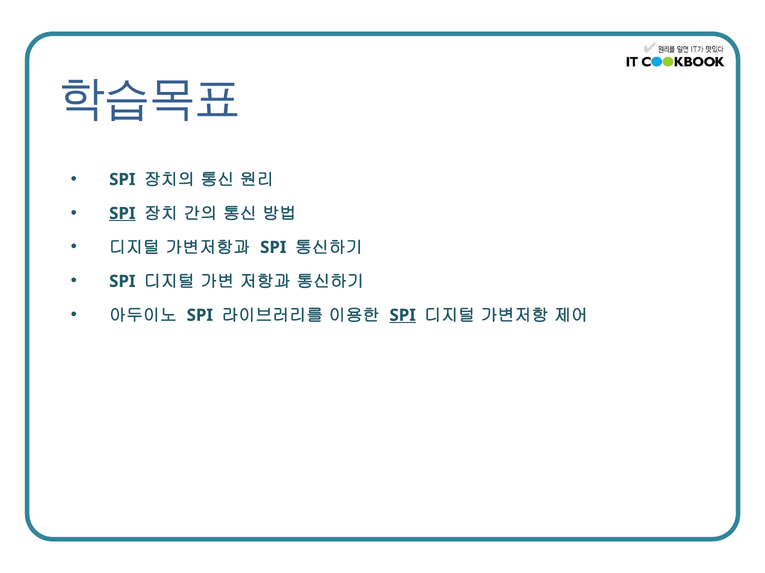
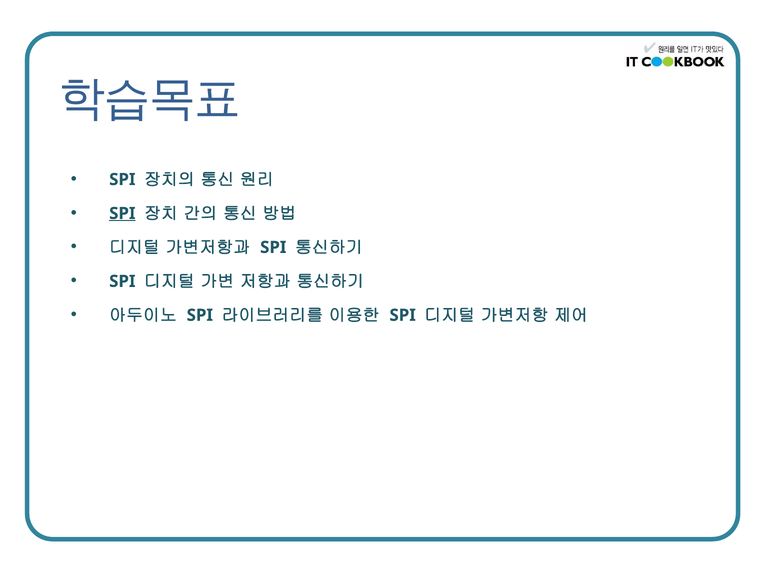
SPI at (403, 316) underline: present -> none
